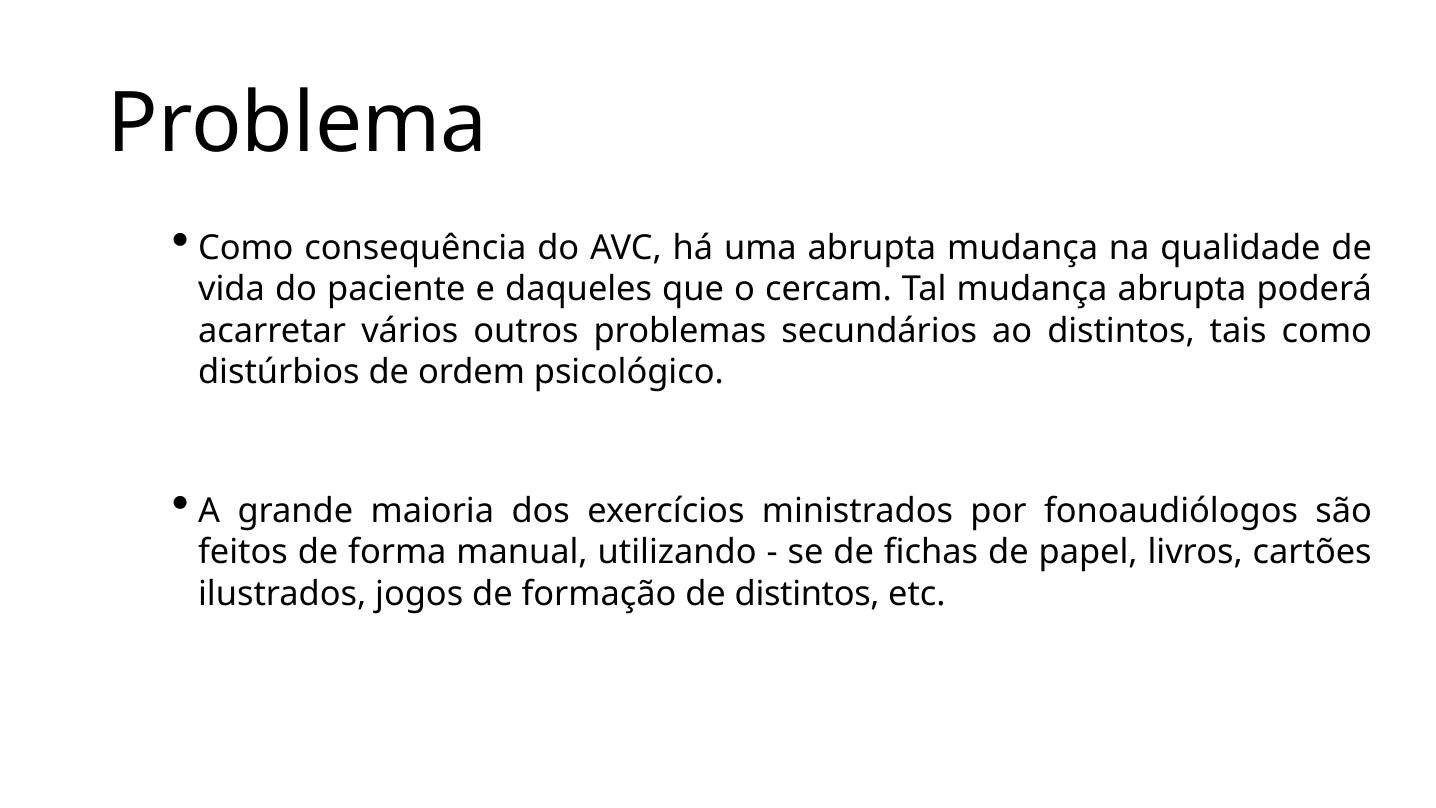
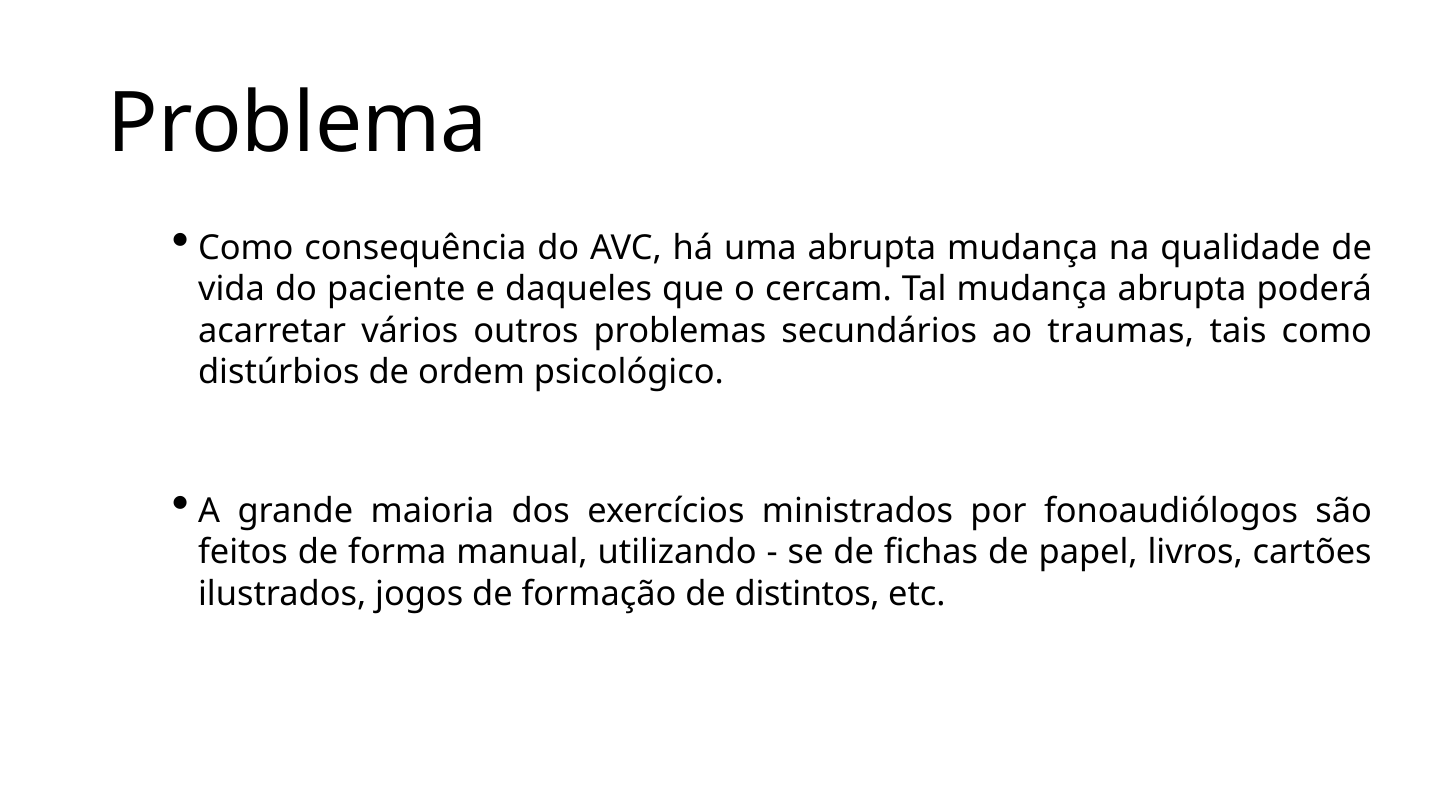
ao distintos: distintos -> traumas
